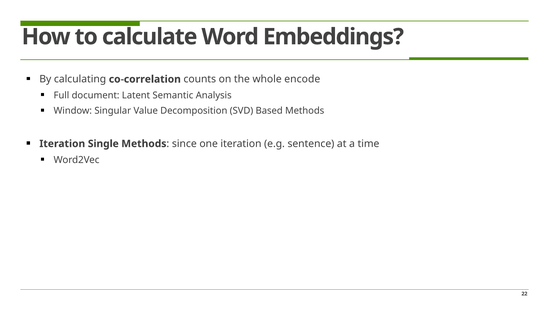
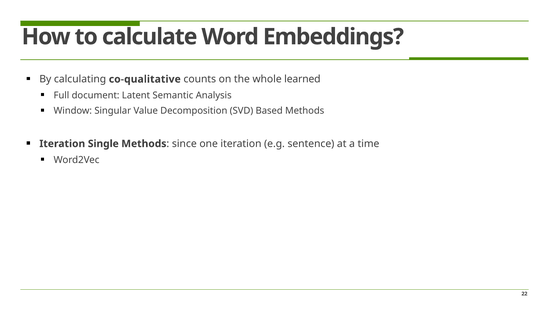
co-correlation: co-correlation -> co-qualitative
encode: encode -> learned
